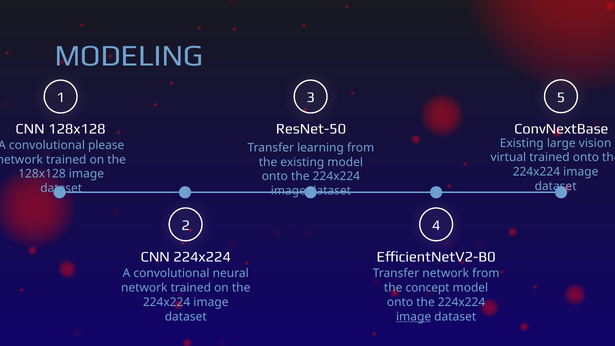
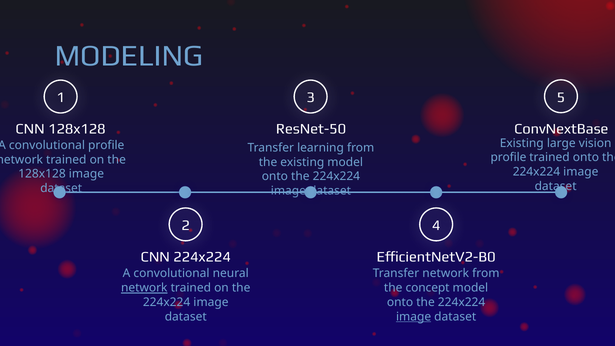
convolutional please: please -> profile
virtual at (508, 157): virtual -> profile
network at (144, 288) underline: none -> present
